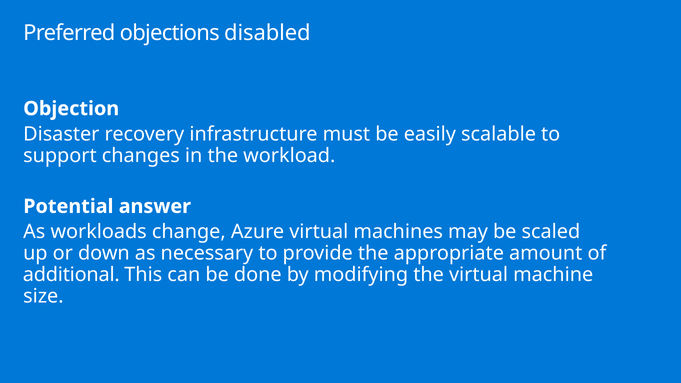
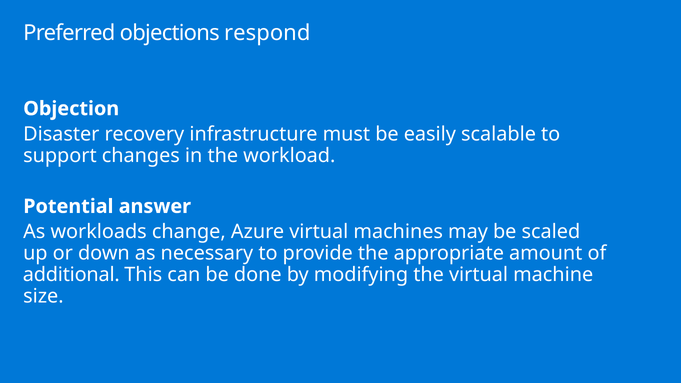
disabled: disabled -> respond
